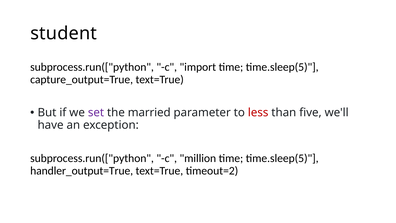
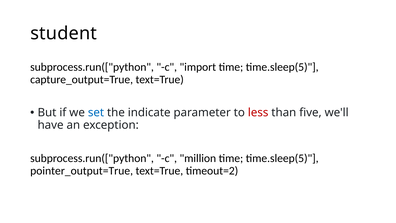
set colour: purple -> blue
married: married -> indicate
handler_output=True: handler_output=True -> pointer_output=True
